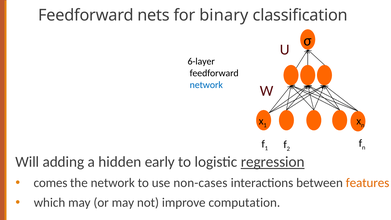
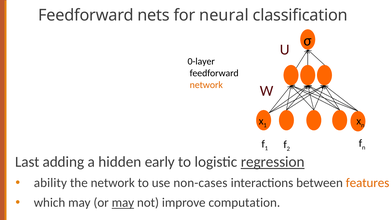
binary: binary -> neural
6-layer: 6-layer -> 0-layer
network at (206, 85) colour: blue -> orange
Will: Will -> Last
comes: comes -> ability
may at (123, 203) underline: none -> present
